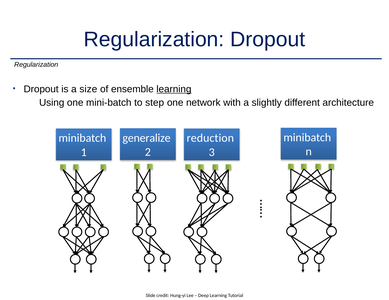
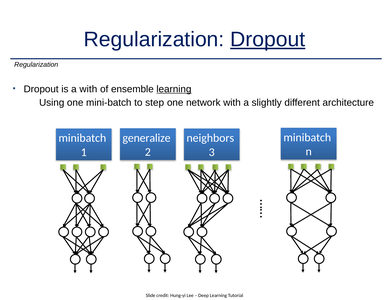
Dropout at (268, 40) underline: none -> present
a size: size -> with
reduction: reduction -> neighbors
